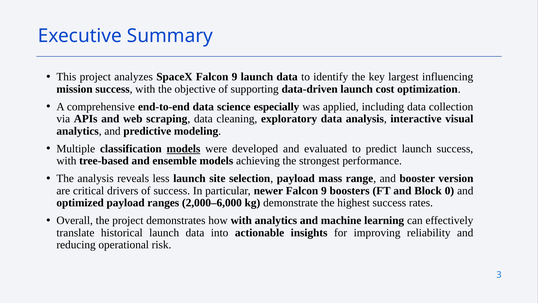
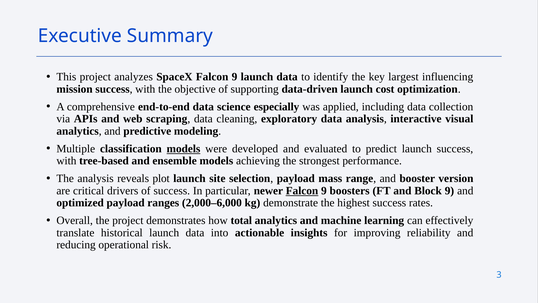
less: less -> plot
Falcon at (302, 190) underline: none -> present
Block 0: 0 -> 9
how with: with -> total
